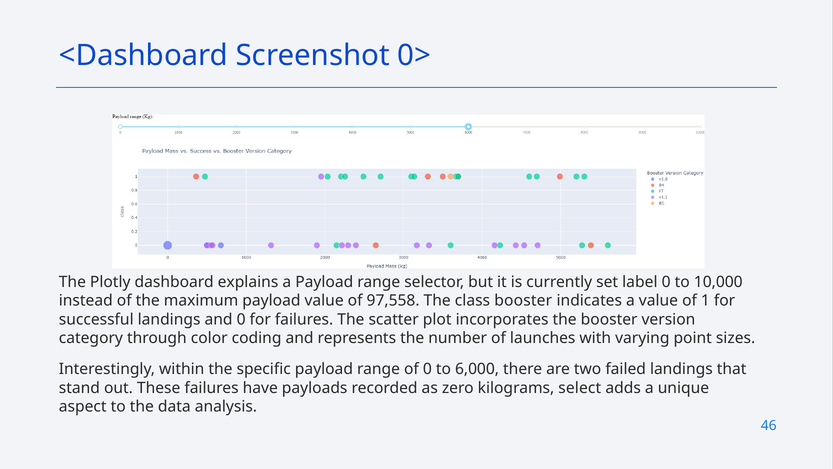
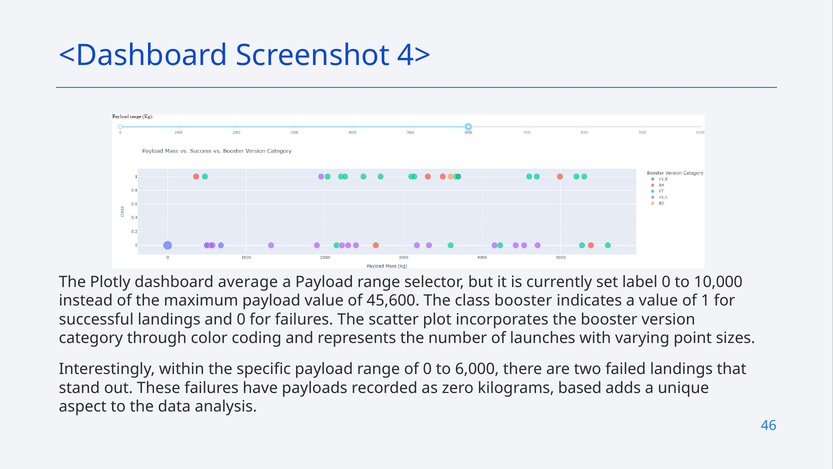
0>: 0> -> 4>
explains: explains -> average
97,558: 97,558 -> 45,600
select: select -> based
